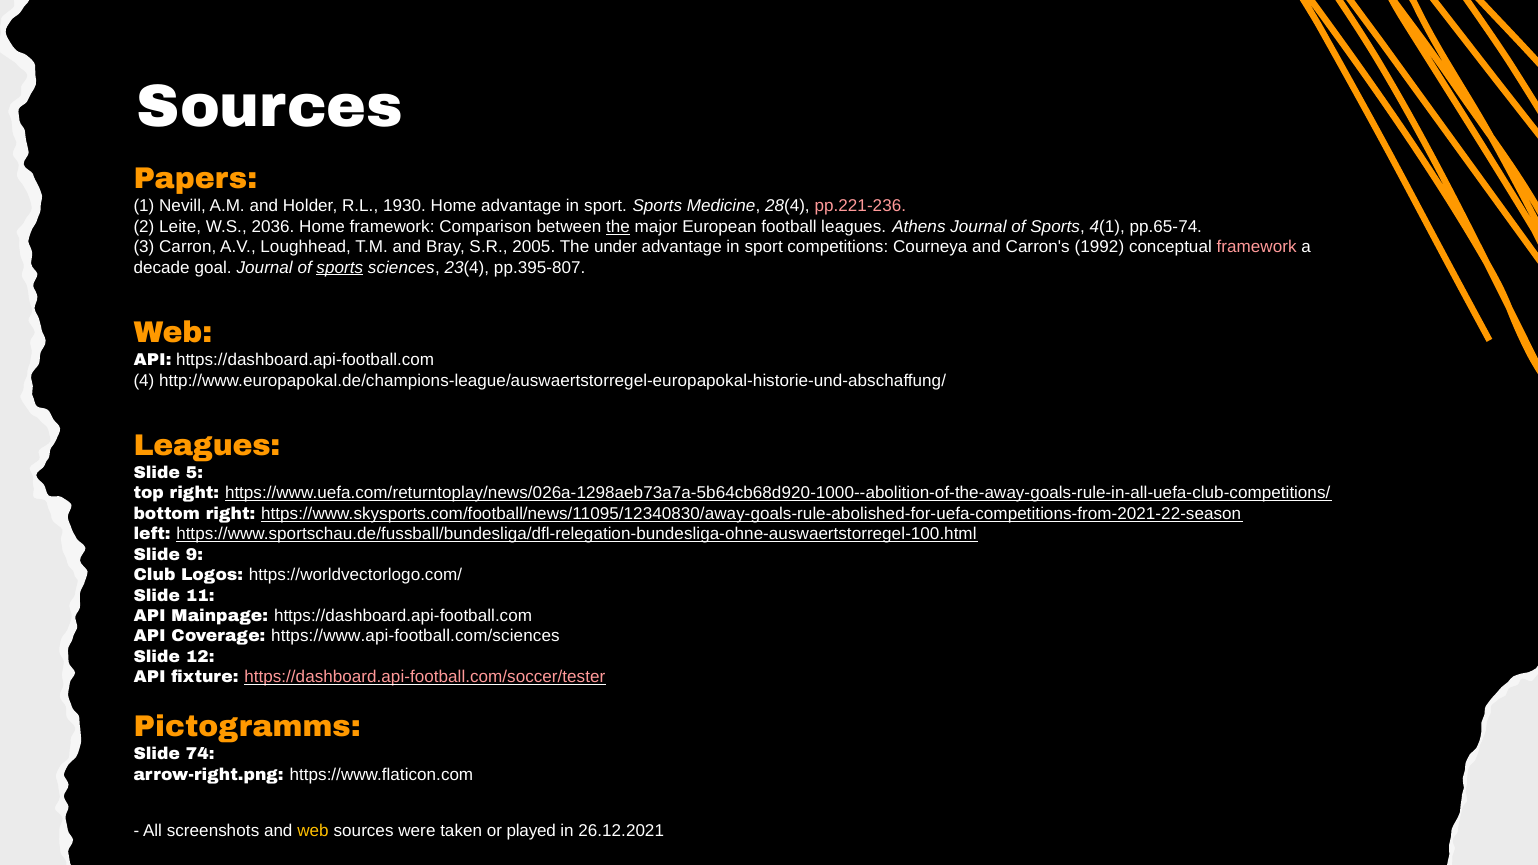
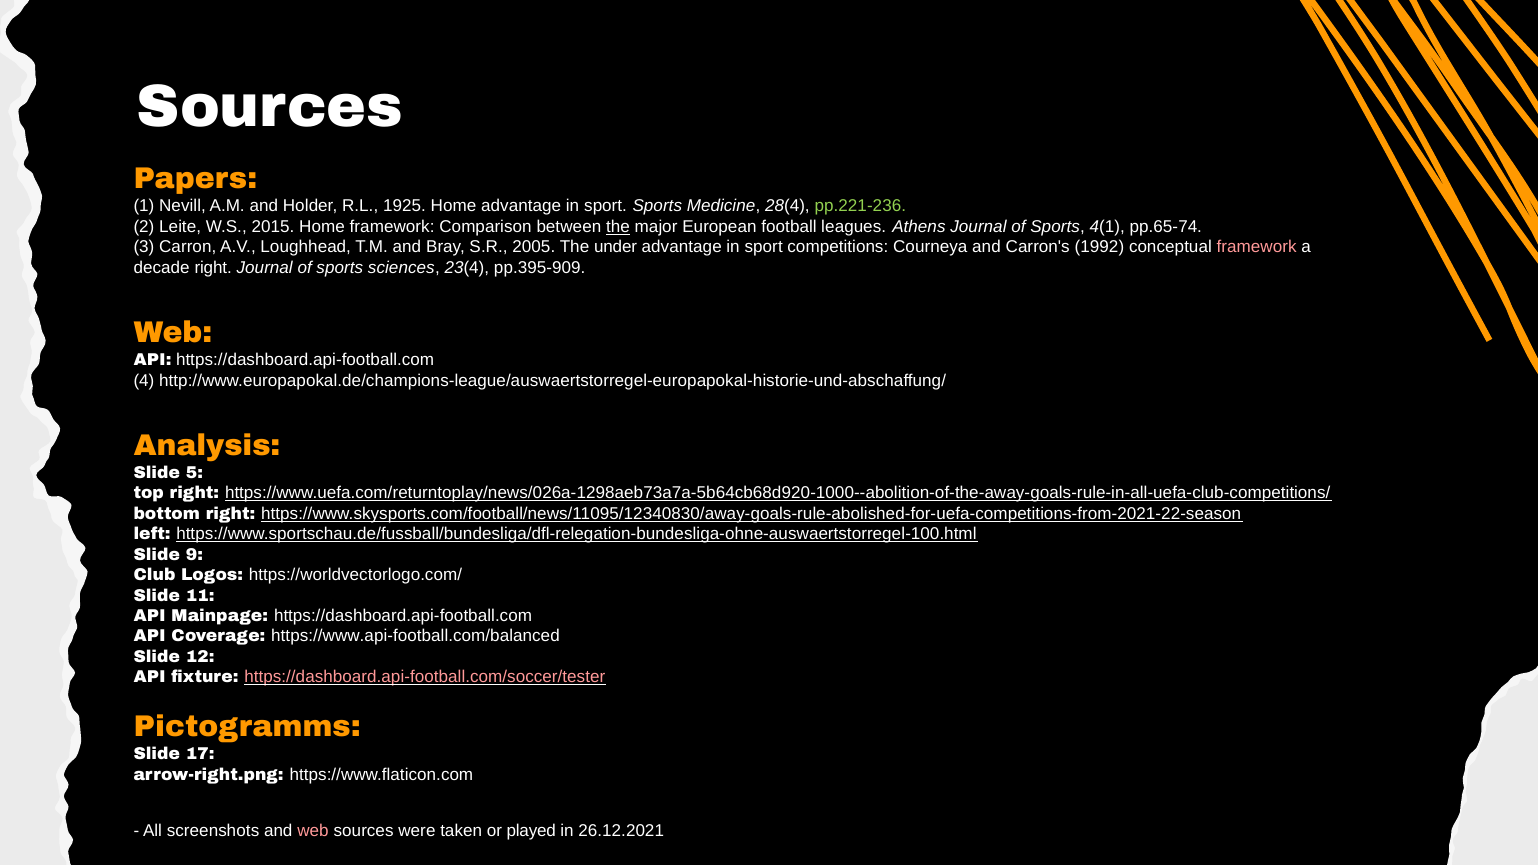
1930: 1930 -> 1925
pp.221-236 colour: pink -> light green
2036: 2036 -> 2015
decade goal: goal -> right
sports at (340, 268) underline: present -> none
pp.395-807: pp.395-807 -> pp.395-909
Leagues at (207, 445): Leagues -> Analysis
https://www.api-football.com/sciences: https://www.api-football.com/sciences -> https://www.api-football.com/balanced
74: 74 -> 17
web at (313, 831) colour: yellow -> pink
